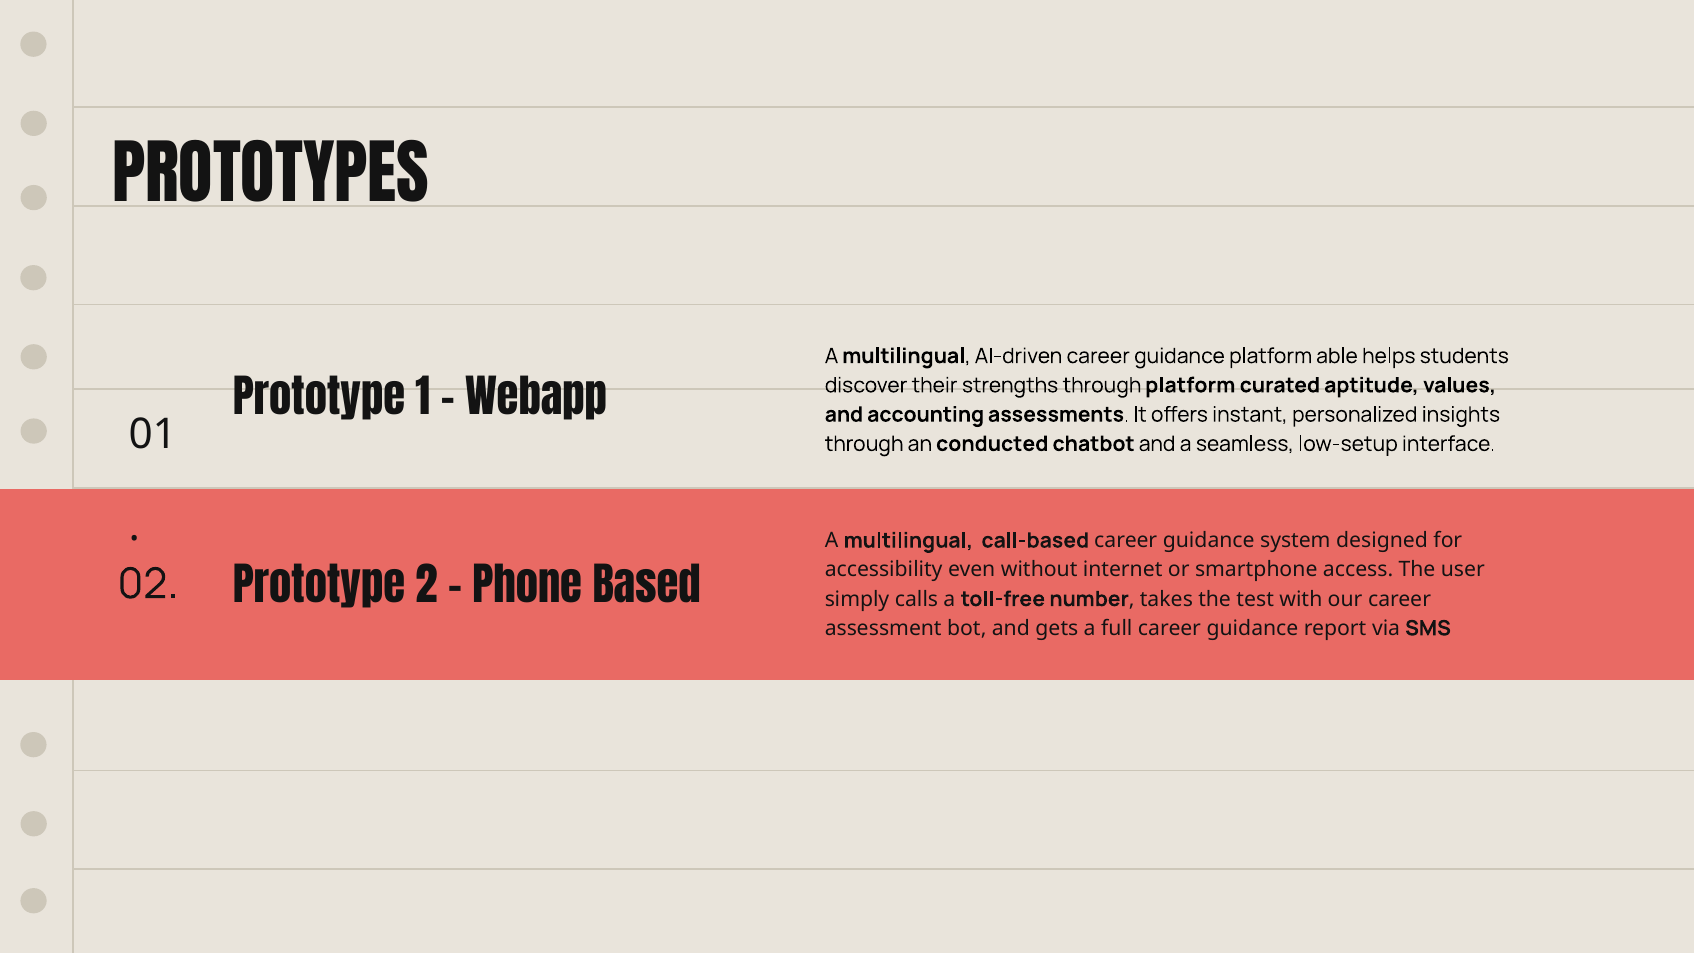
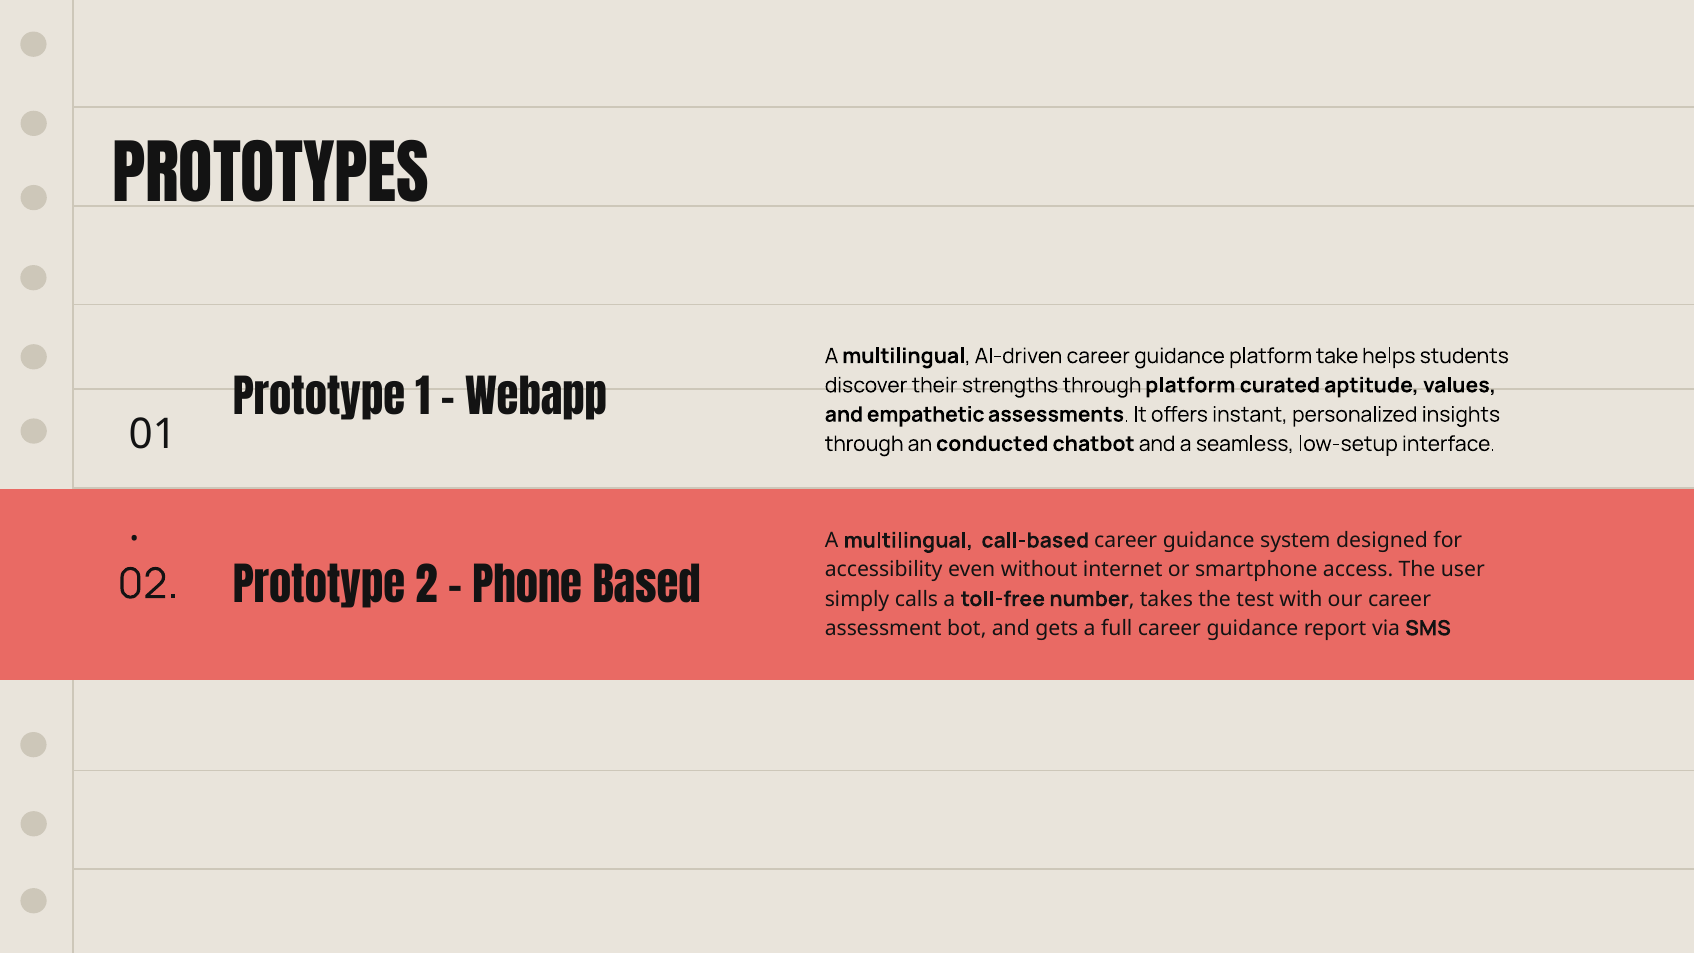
able: able -> take
accounting: accounting -> empathetic
